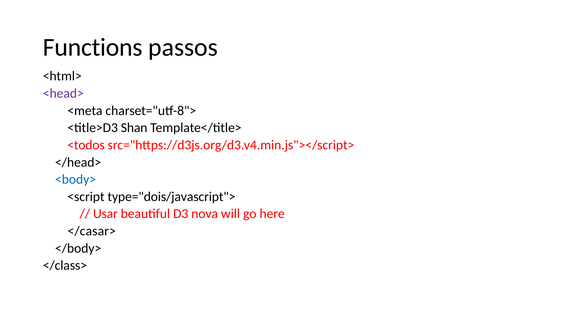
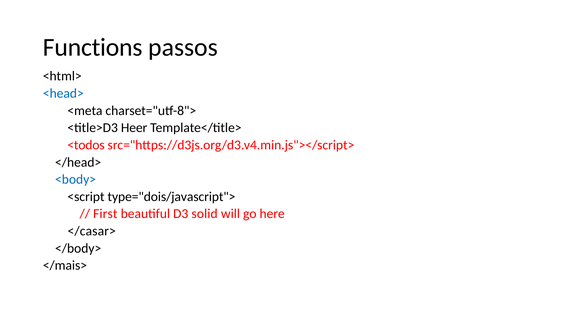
<head> colour: purple -> blue
Shan: Shan -> Heer
Usar: Usar -> First
nova: nova -> solid
</class>: </class> -> </mais>
